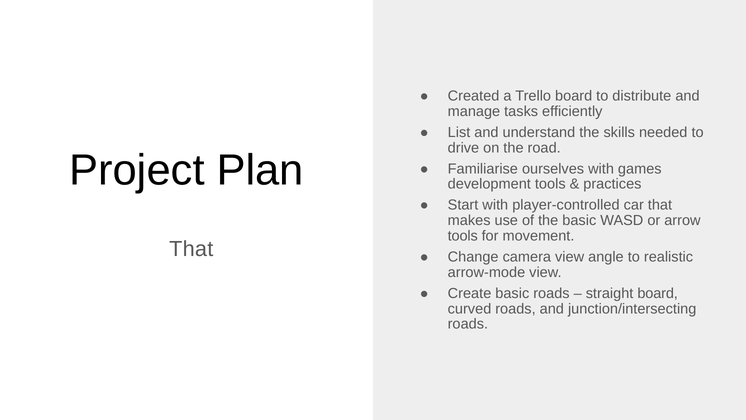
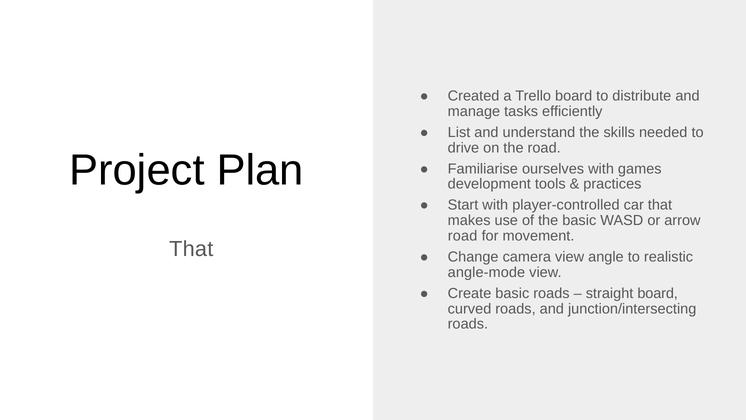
tools at (463, 236): tools -> road
arrow-mode: arrow-mode -> angle-mode
